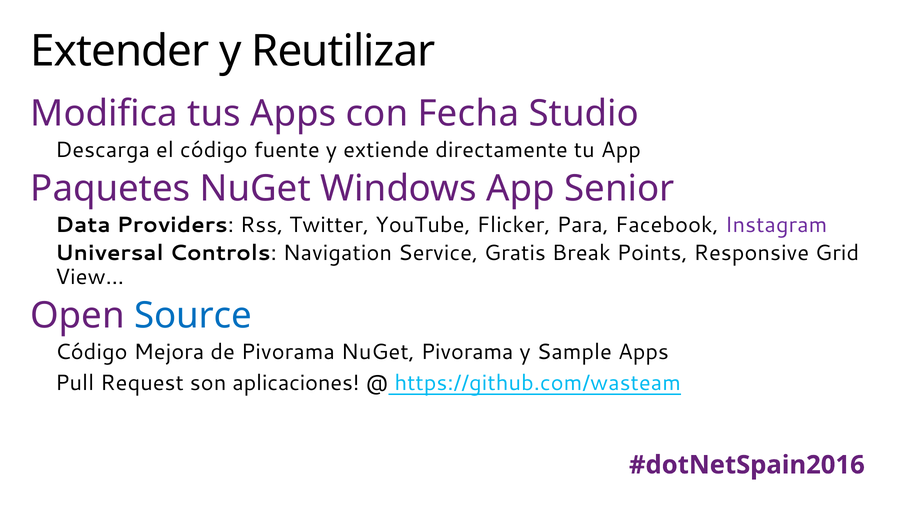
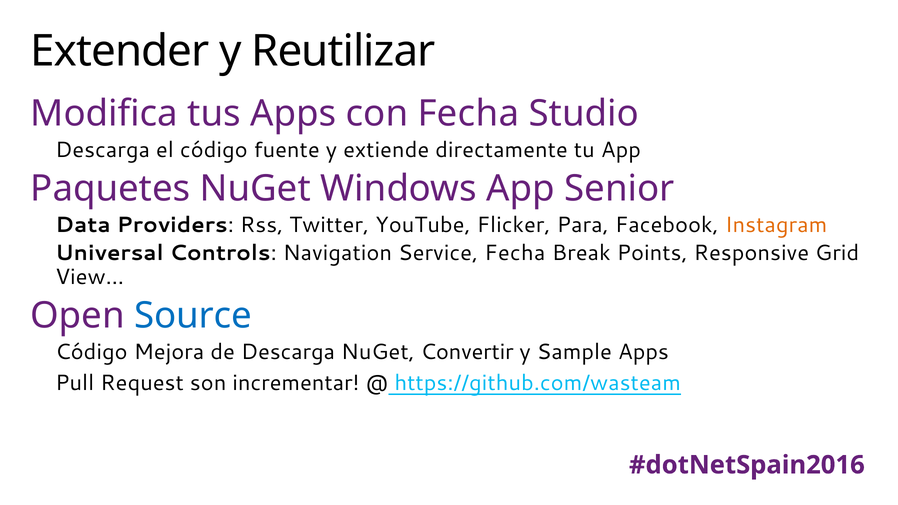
Instagram colour: purple -> orange
Service Gratis: Gratis -> Fecha
de Pivorama: Pivorama -> Descarga
NuGet Pivorama: Pivorama -> Convertir
aplicaciones: aplicaciones -> incrementar
